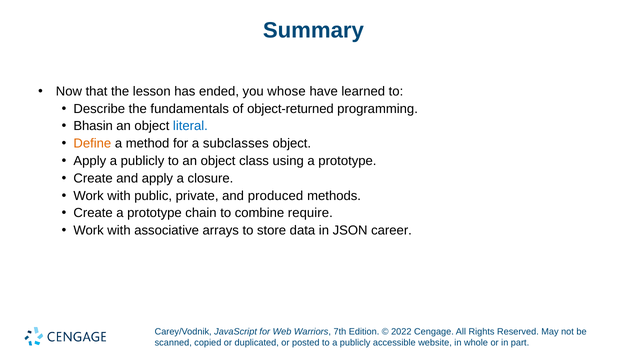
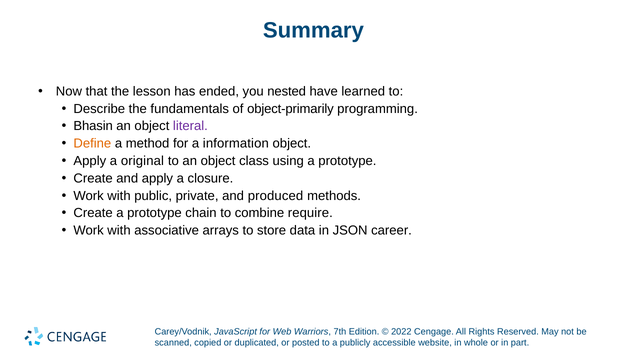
whose: whose -> nested
object-returned: object-returned -> object-primarily
literal colour: blue -> purple
subclasses: subclasses -> information
Apply a publicly: publicly -> original
